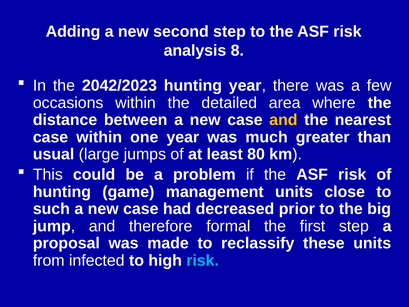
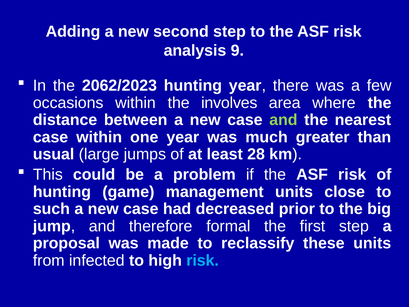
8: 8 -> 9
2042/2023: 2042/2023 -> 2062/2023
detailed: detailed -> involves
and at (283, 120) colour: yellow -> light green
80: 80 -> 28
